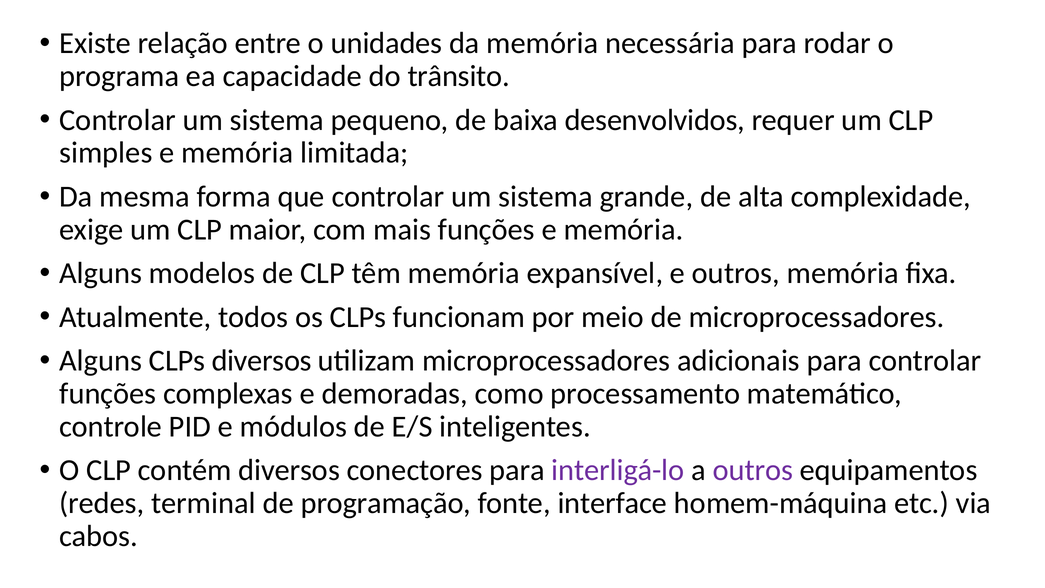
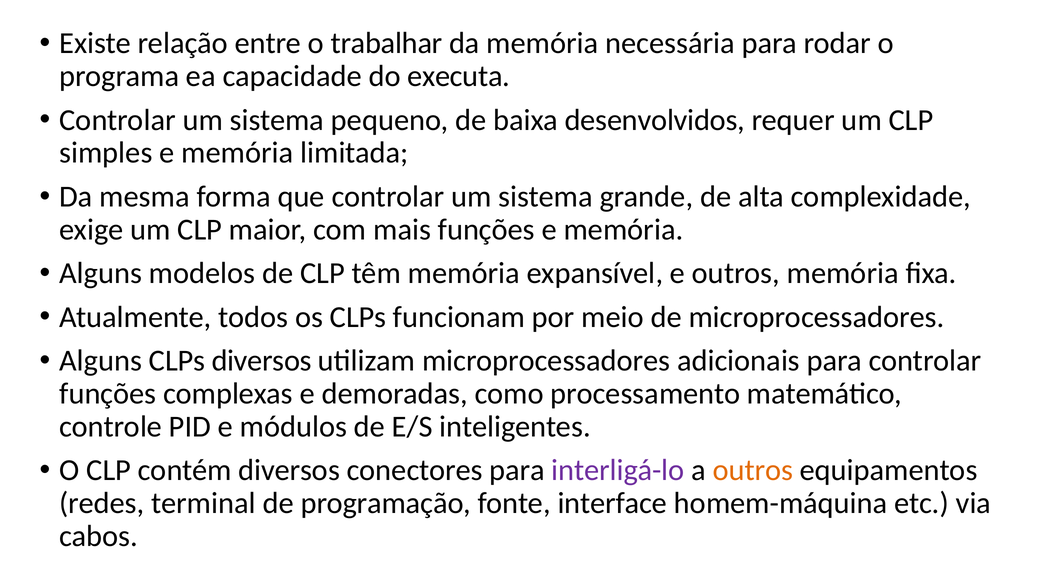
unidades: unidades -> trabalhar
trânsito: trânsito -> executa
outros at (753, 470) colour: purple -> orange
